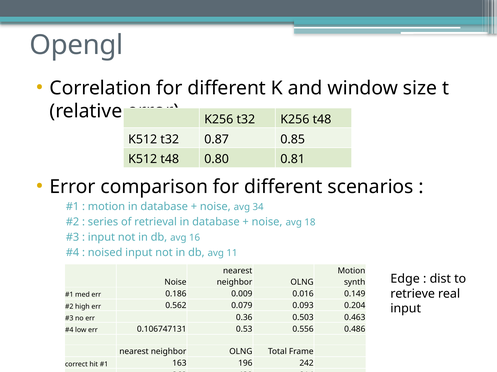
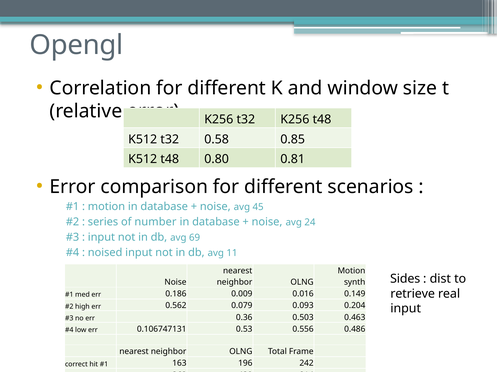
0.87: 0.87 -> 0.58
34: 34 -> 45
retrieval: retrieval -> number
18: 18 -> 24
16: 16 -> 69
Edge: Edge -> Sides
